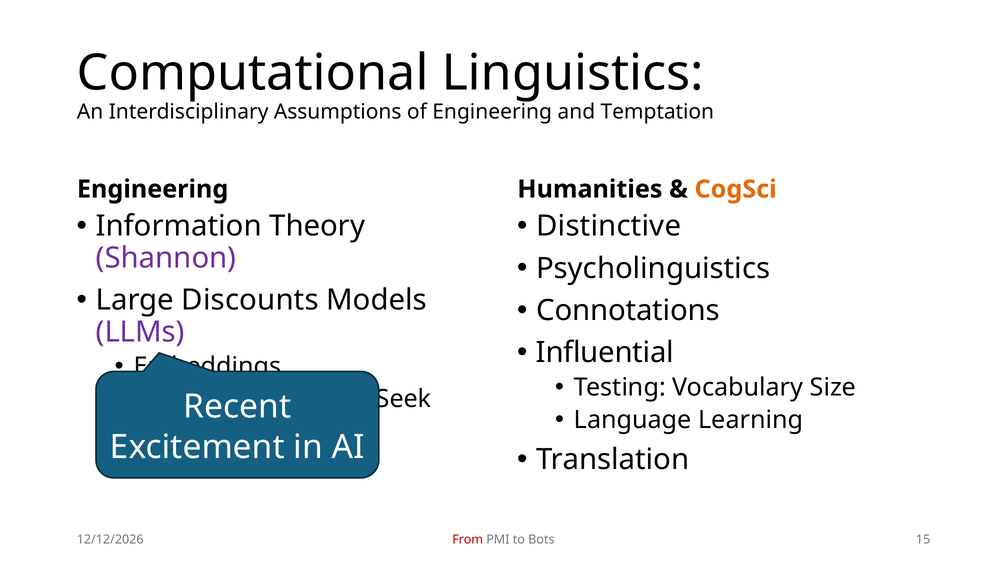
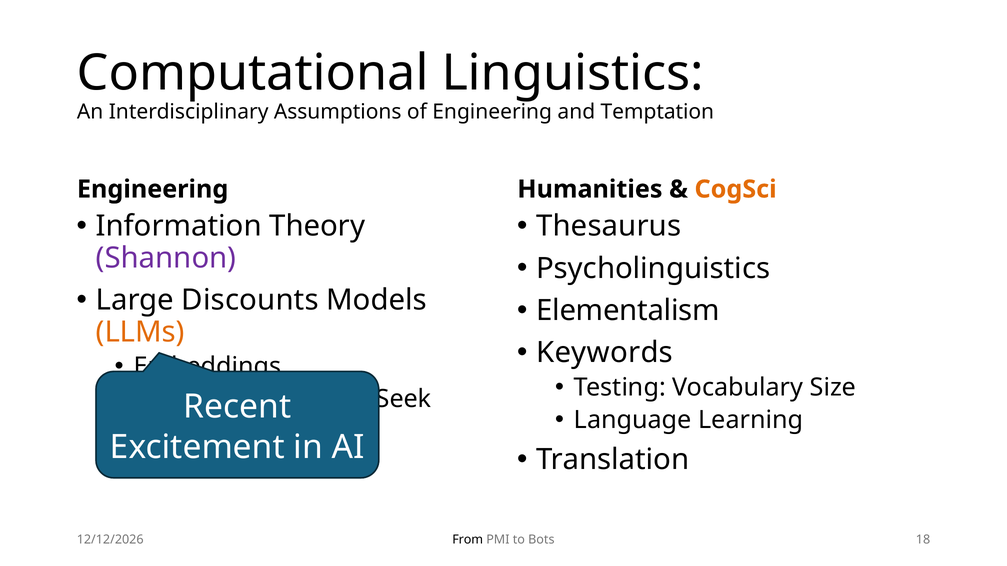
Distinctive: Distinctive -> Thesaurus
Connotations: Connotations -> Elementalism
LLMs colour: purple -> orange
Influential: Influential -> Keywords
From colour: red -> black
15: 15 -> 18
